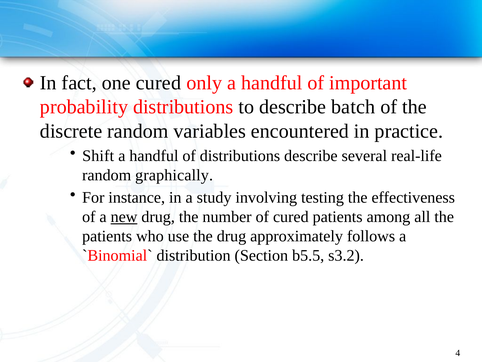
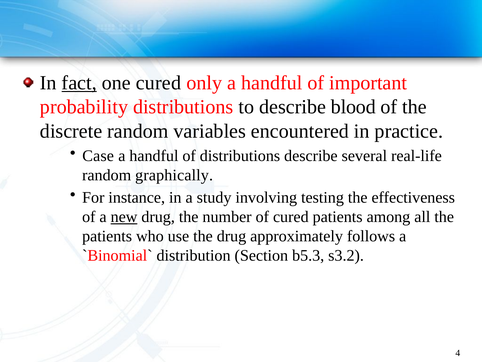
fact underline: none -> present
batch: batch -> blood
Shift: Shift -> Case
b5.5: b5.5 -> b5.3
